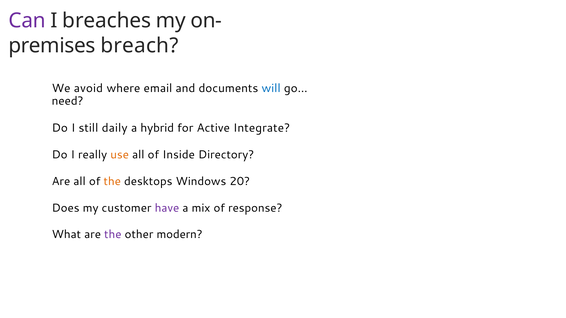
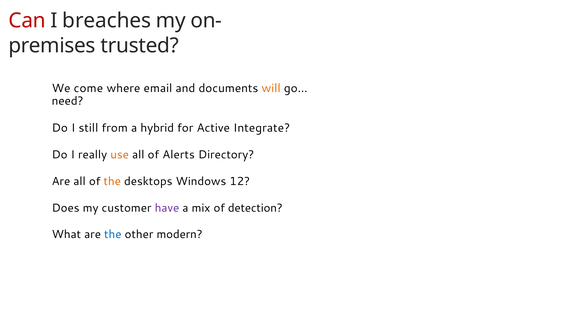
Can colour: purple -> red
breach: breach -> trusted
avoid: avoid -> come
will colour: blue -> orange
daily: daily -> from
Inside: Inside -> Alerts
20: 20 -> 12
response: response -> detection
the at (113, 235) colour: purple -> blue
